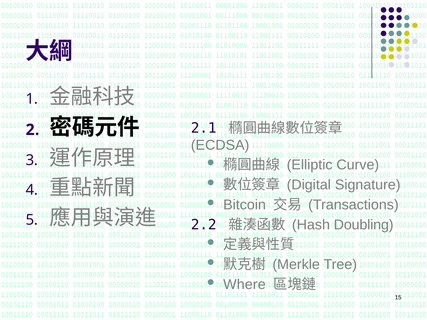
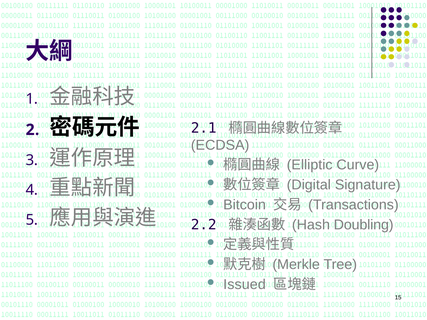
Where: Where -> Issued
